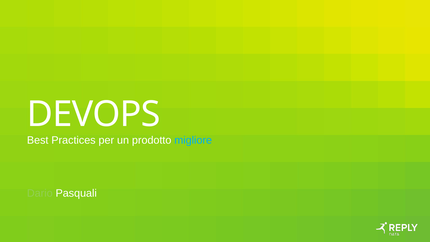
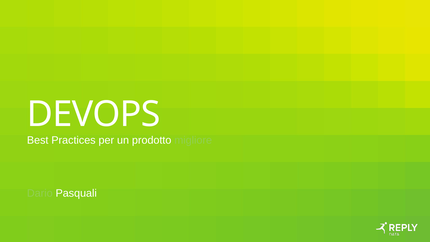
migliore colour: light blue -> light green
